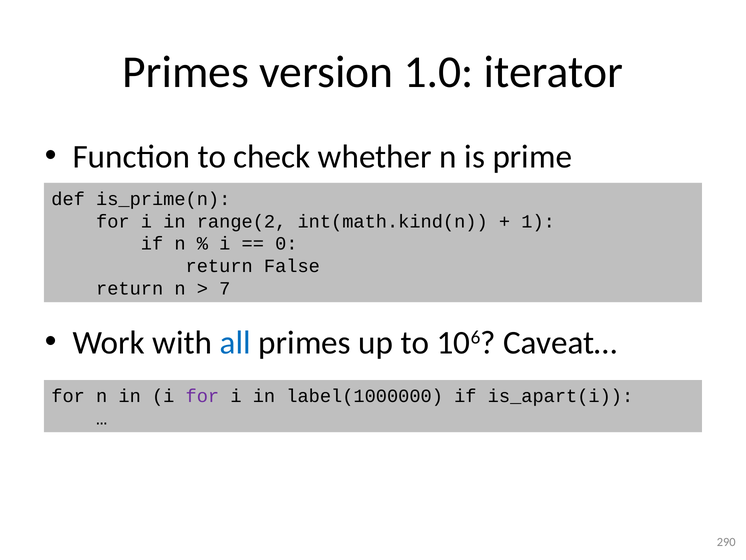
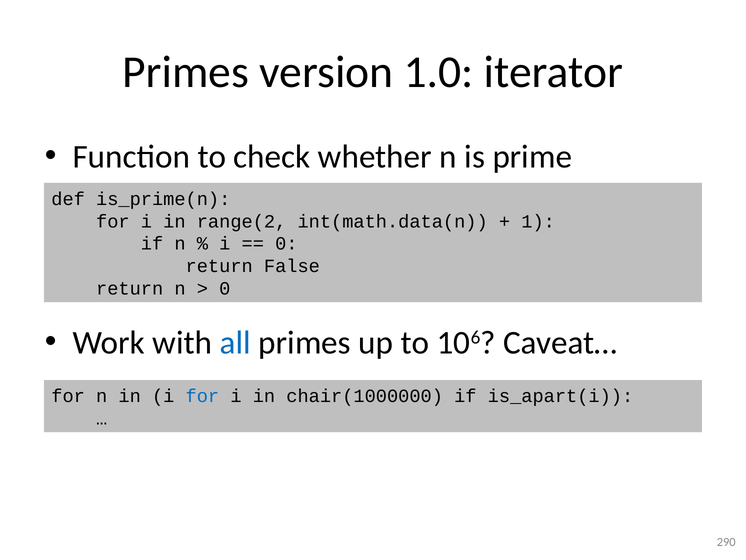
int(math.kind(n: int(math.kind(n -> int(math.data(n
7 at (225, 288): 7 -> 0
for at (202, 396) colour: purple -> blue
label(1000000: label(1000000 -> chair(1000000
